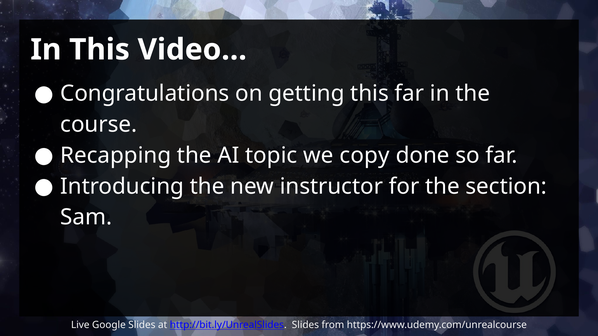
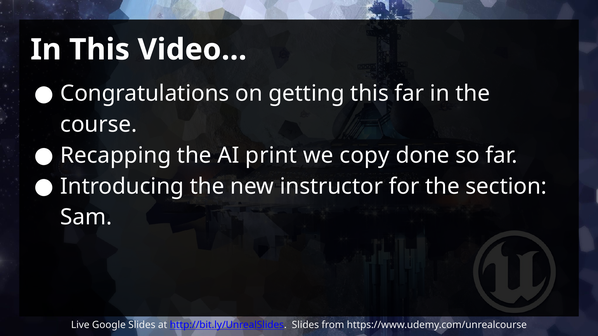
topic: topic -> print
